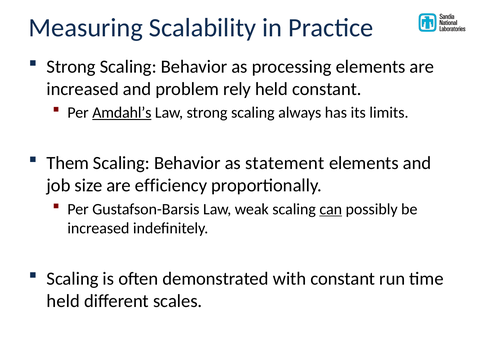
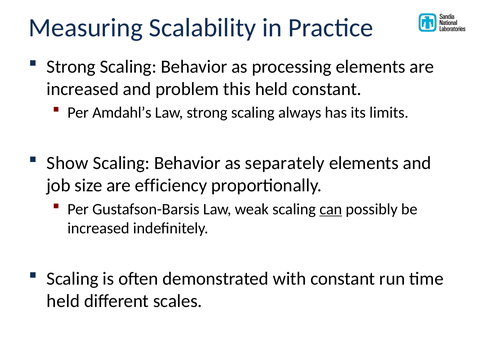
rely: rely -> this
Amdahl’s underline: present -> none
Them: Them -> Show
statement: statement -> separately
